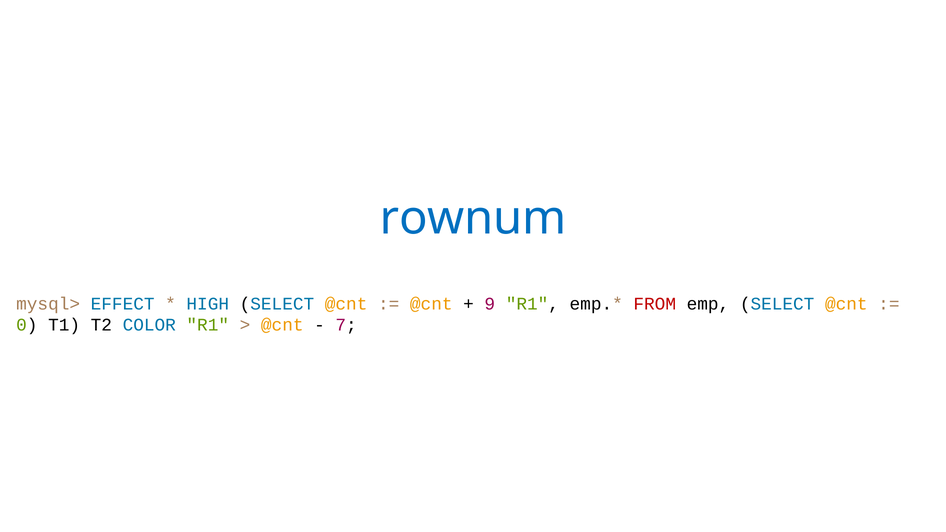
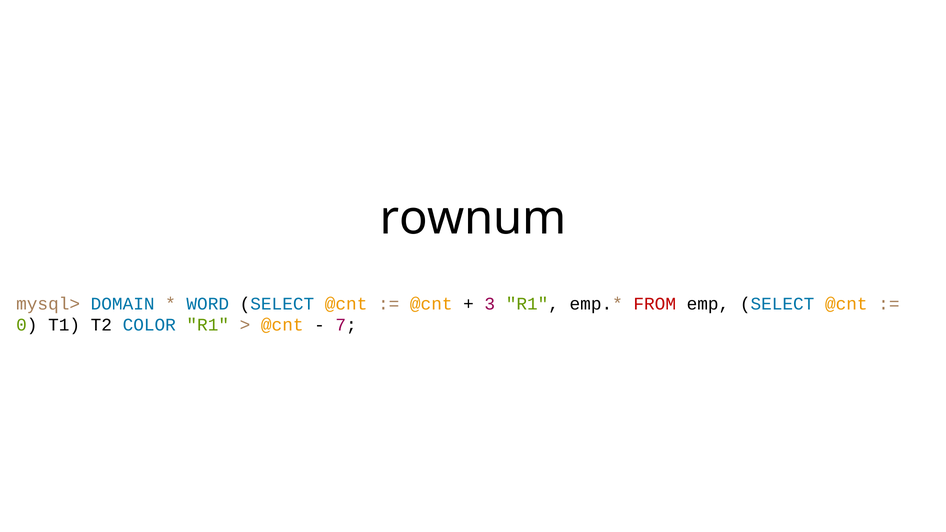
rownum colour: blue -> black
EFFECT: EFFECT -> DOMAIN
HIGH: HIGH -> WORD
9: 9 -> 3
